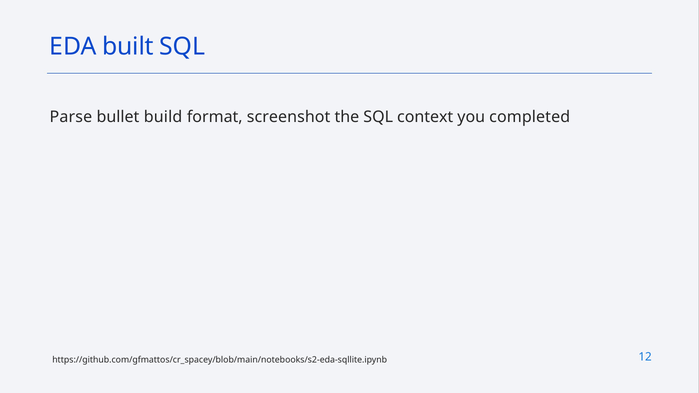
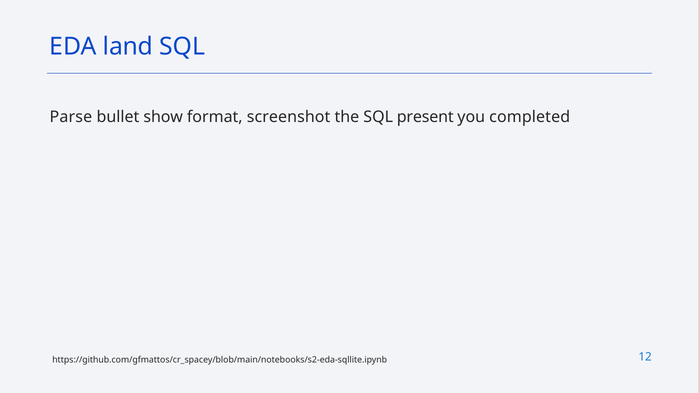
built: built -> land
build: build -> show
context: context -> present
